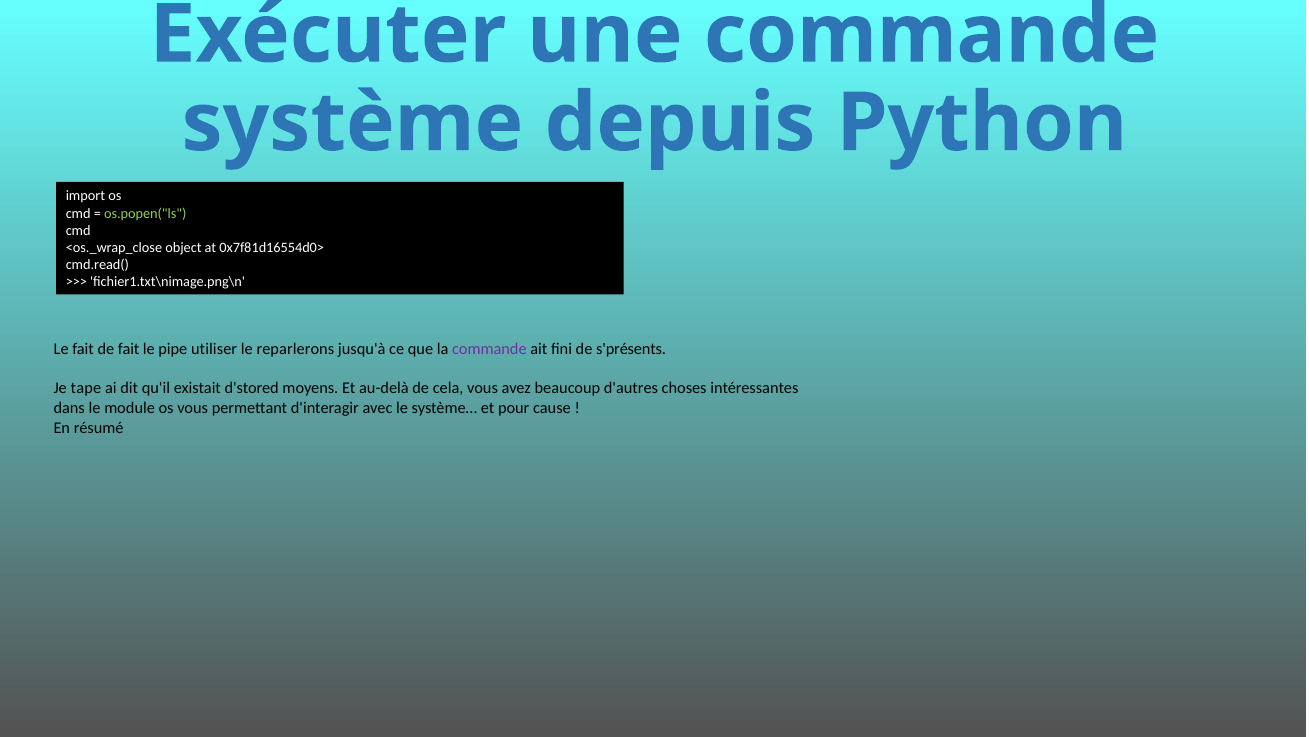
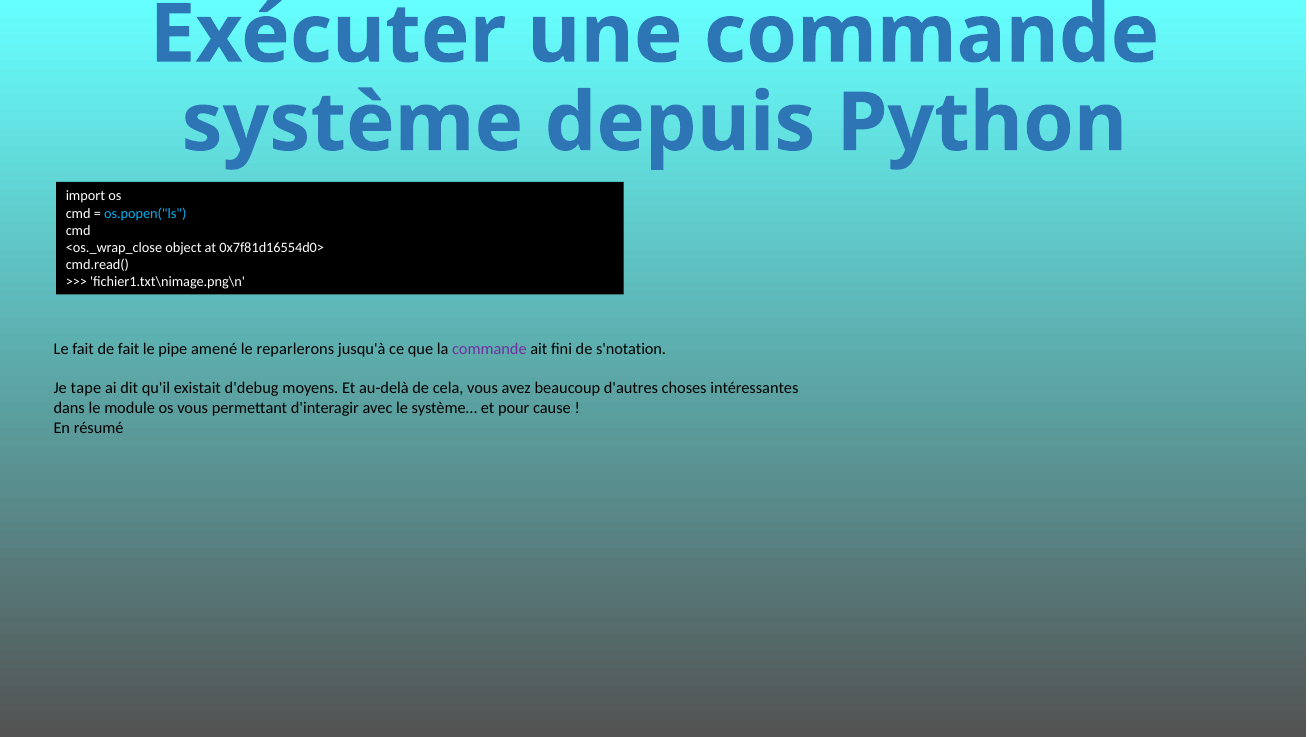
os.popen("ls colour: light green -> light blue
utiliser: utiliser -> amené
s'présents: s'présents -> s'notation
d'stored: d'stored -> d'debug
